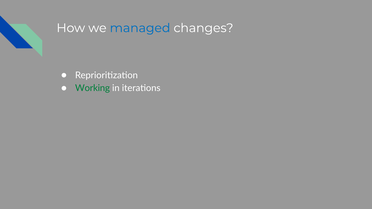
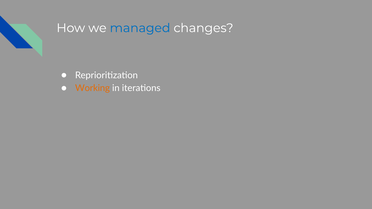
Working colour: green -> orange
